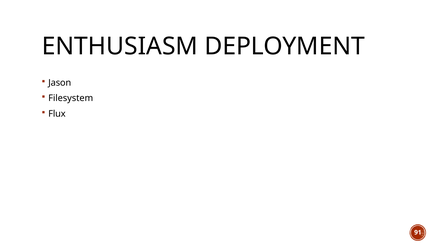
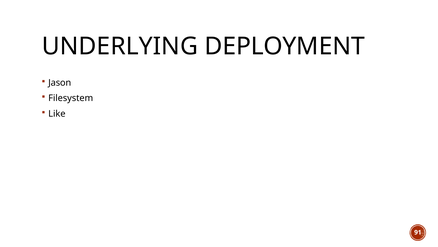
ENTHUSIASM: ENTHUSIASM -> UNDERLYING
Flux: Flux -> Like
